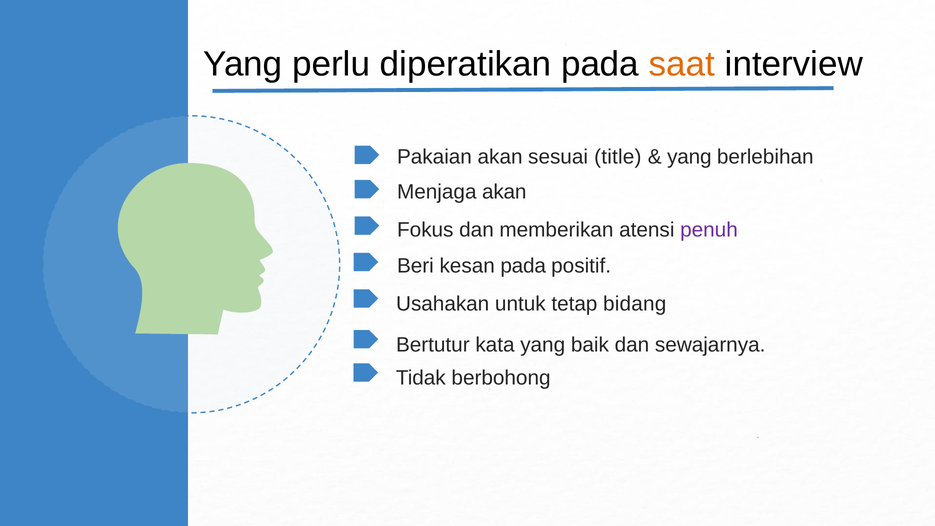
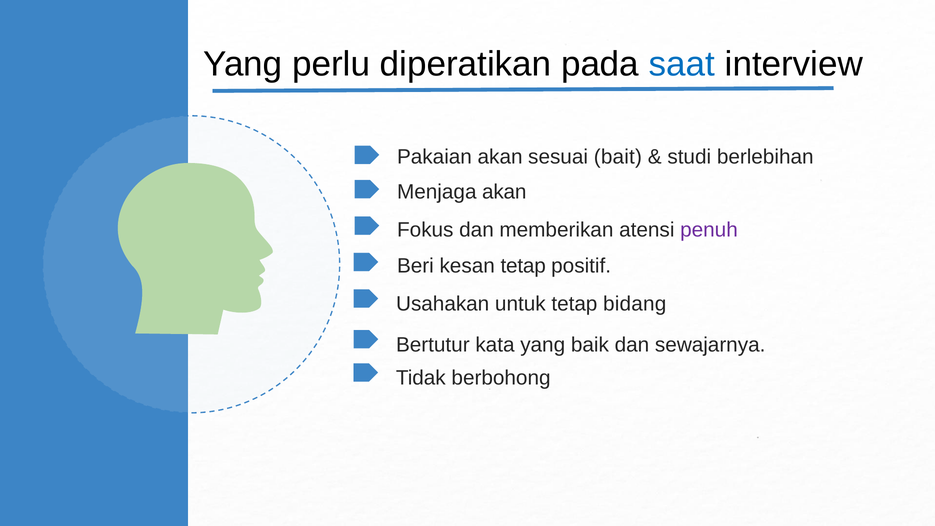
saat colour: orange -> blue
title: title -> bait
yang at (689, 157): yang -> studi
kesan pada: pada -> tetap
